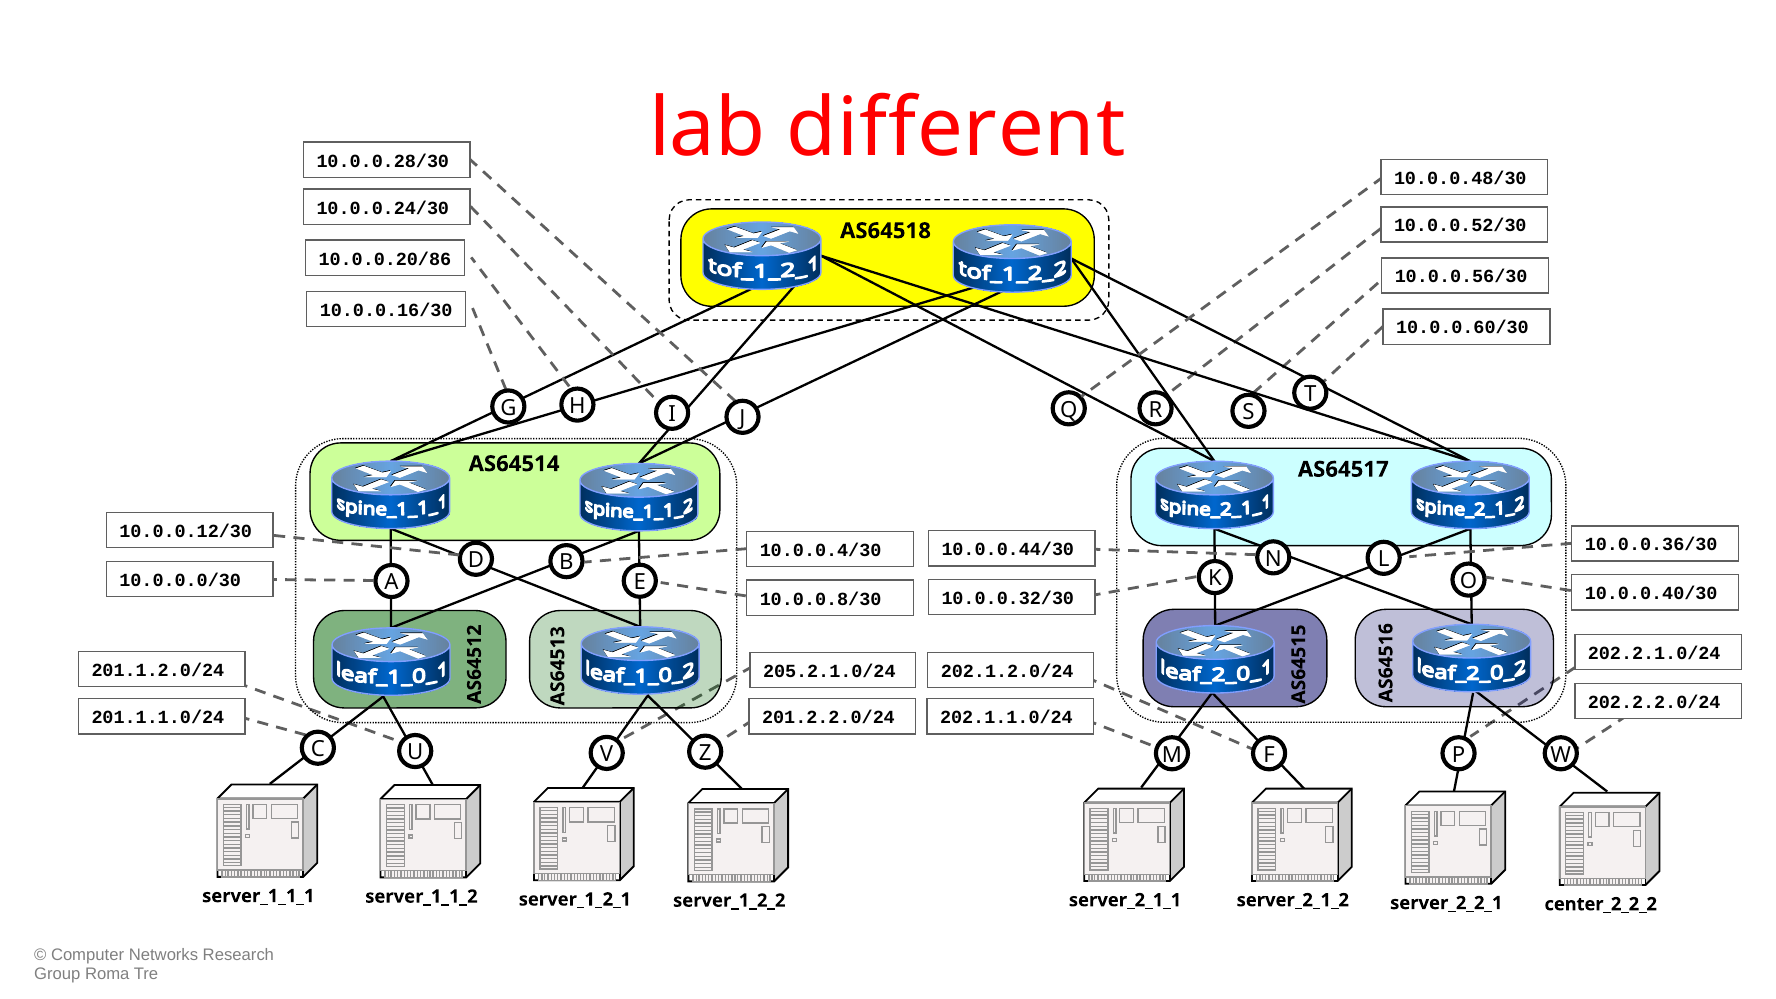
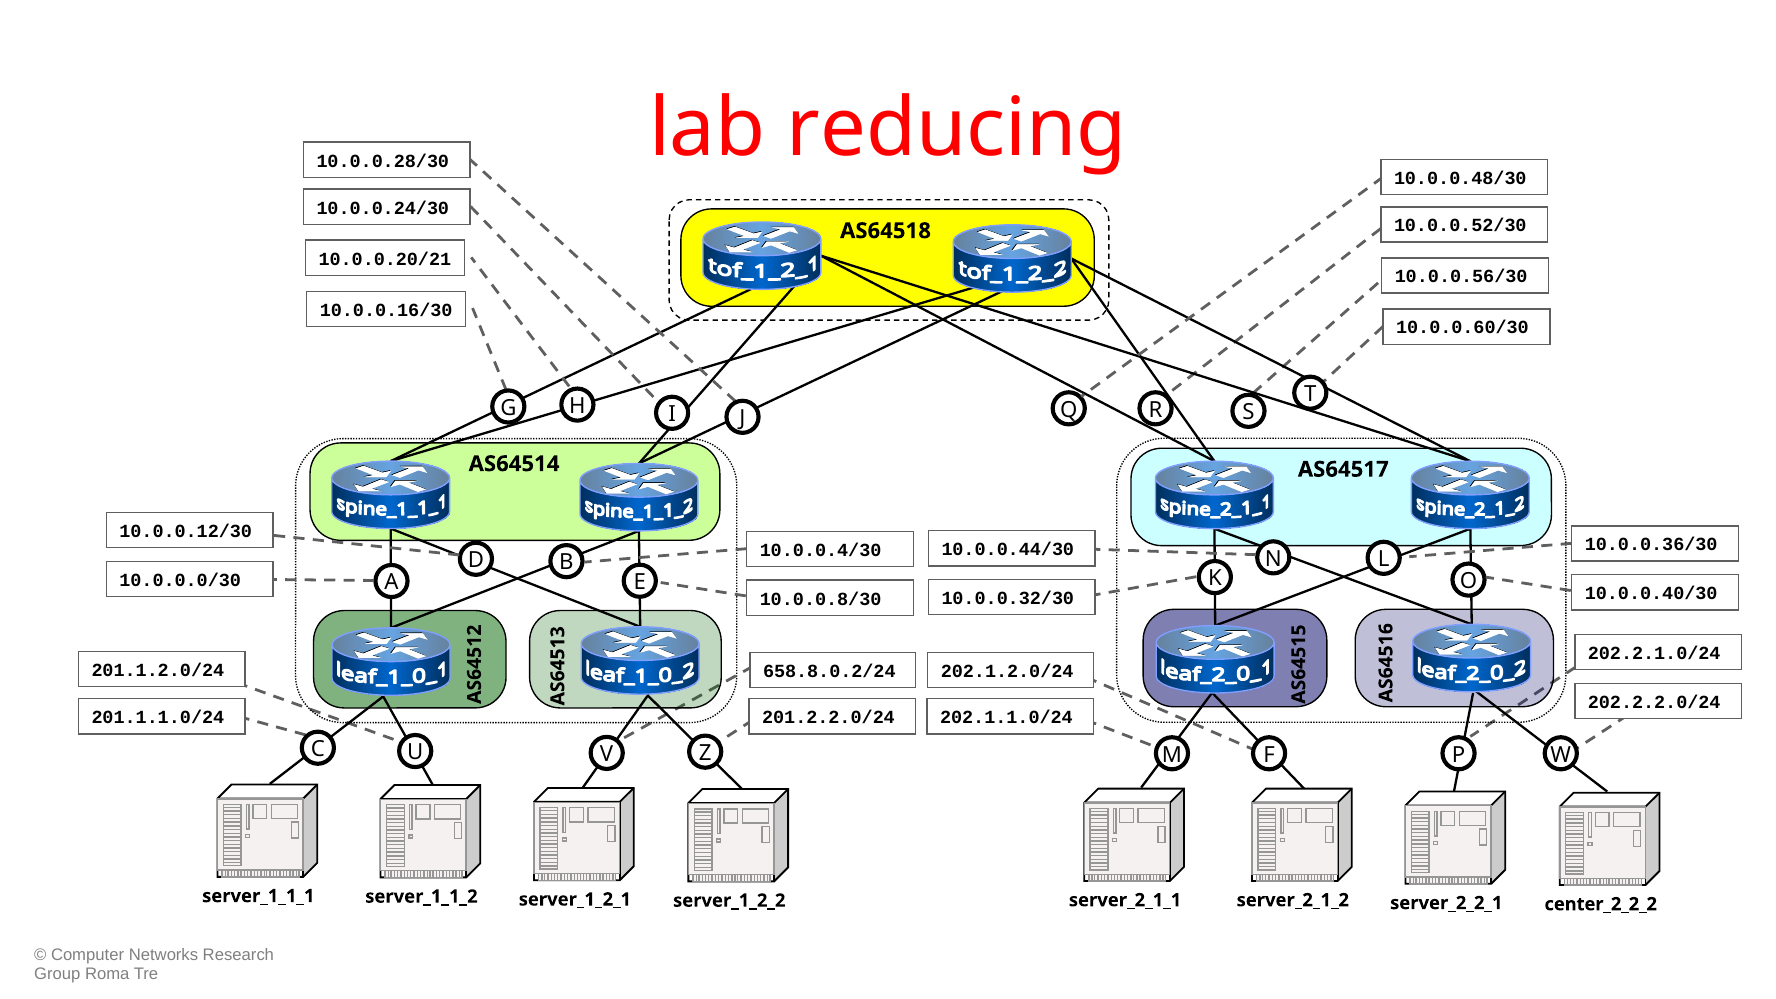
different: different -> reducing
10.0.0.20/86: 10.0.0.20/86 -> 10.0.0.20/21
205.2.1.0/24: 205.2.1.0/24 -> 658.8.0.2/24
